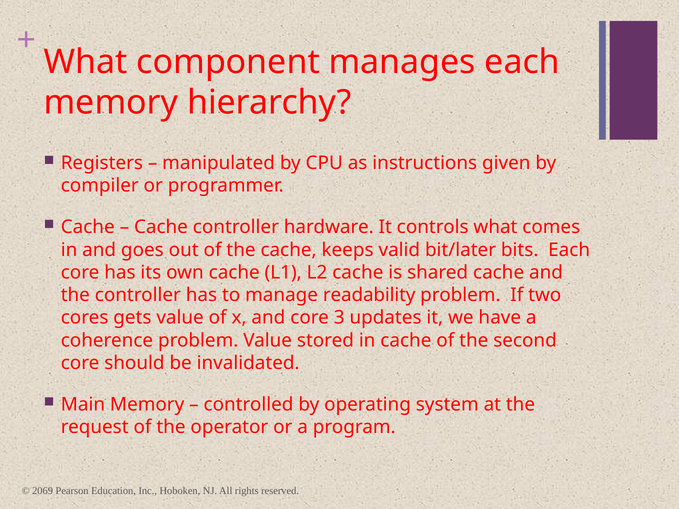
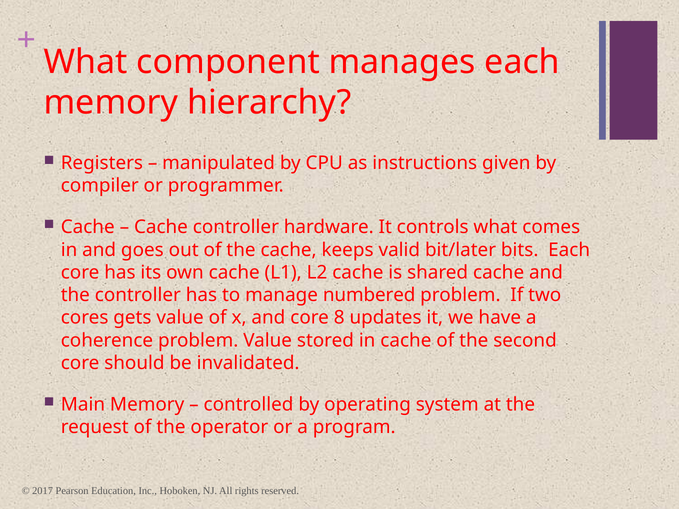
readability: readability -> numbered
3: 3 -> 8
2069: 2069 -> 2017
